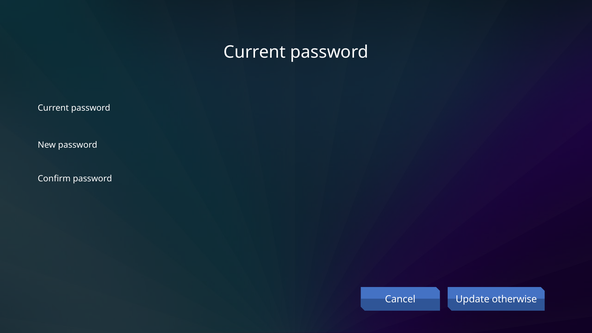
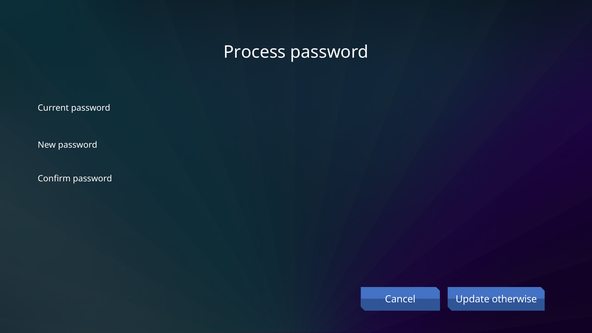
Current at (255, 52): Current -> Process
